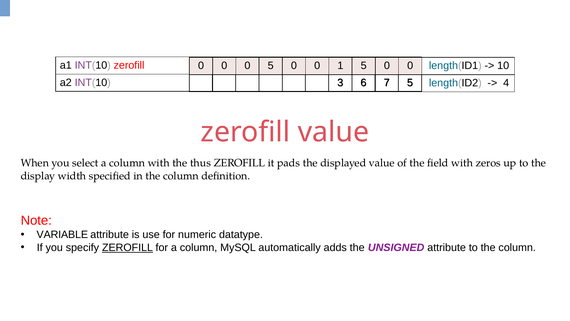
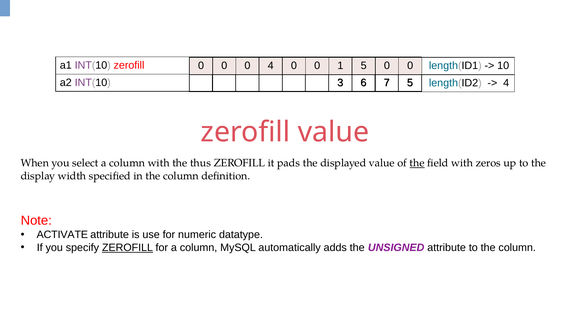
0 5: 5 -> 4
the at (417, 163) underline: none -> present
VARIABLE: VARIABLE -> ACTIVATE
